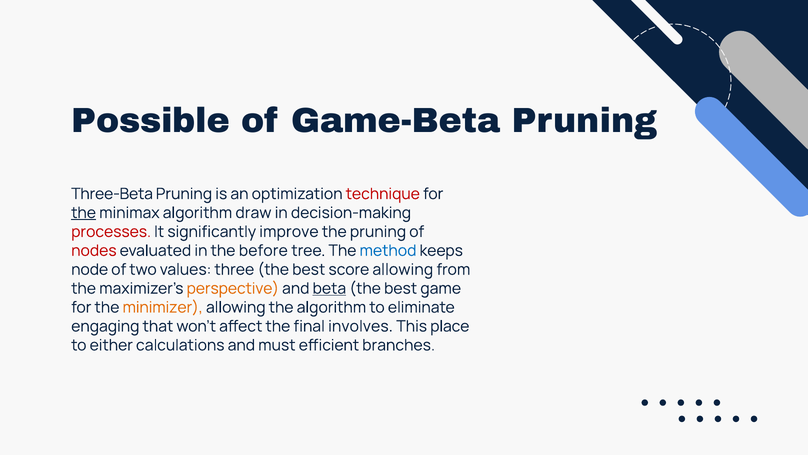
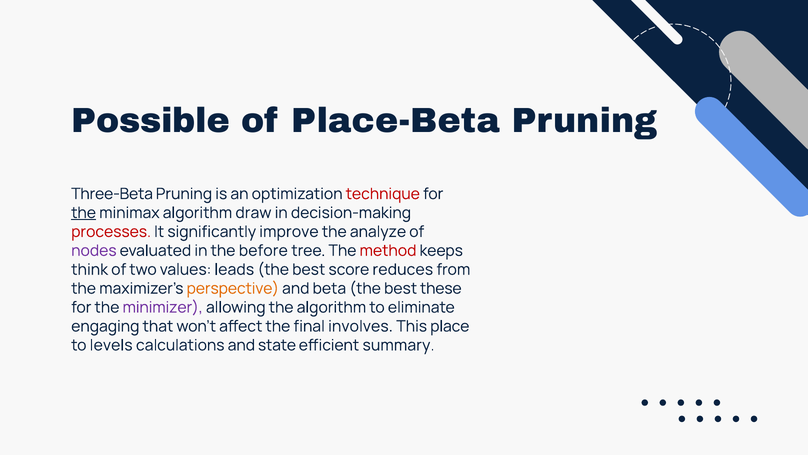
Game-Beta: Game-Beta -> Place-Beta
the pruning: pruning -> analyze
nodes colour: red -> purple
method colour: blue -> red
node: node -> think
three: three -> leads
score allowing: allowing -> reduces
beta underline: present -> none
game: game -> these
minimizer colour: orange -> purple
either: either -> levels
must: must -> state
branches: branches -> summary
